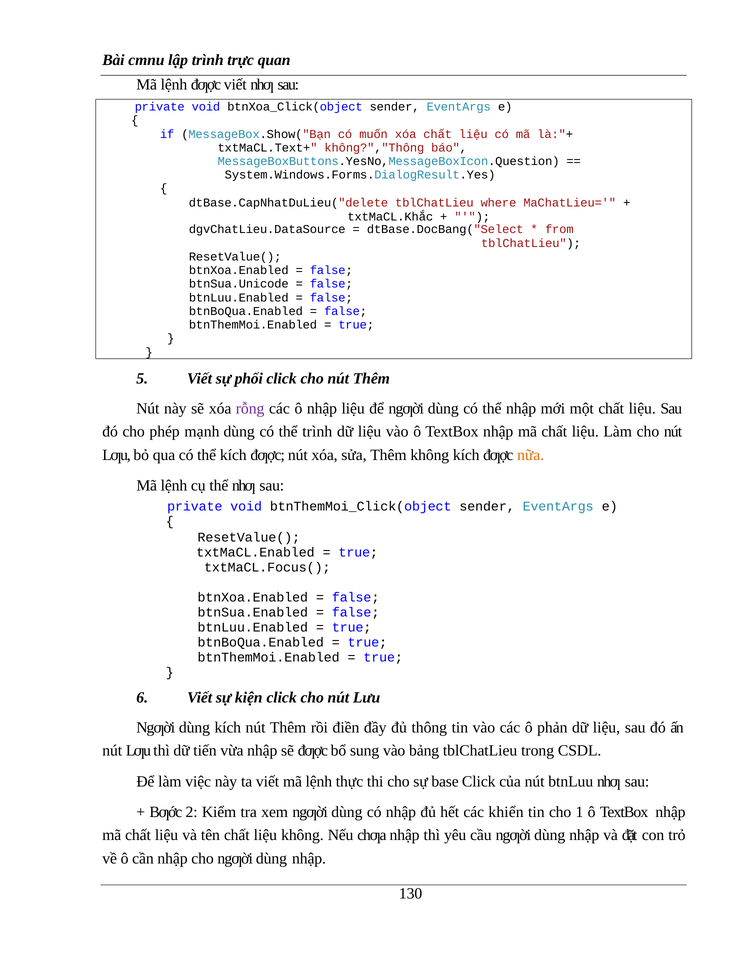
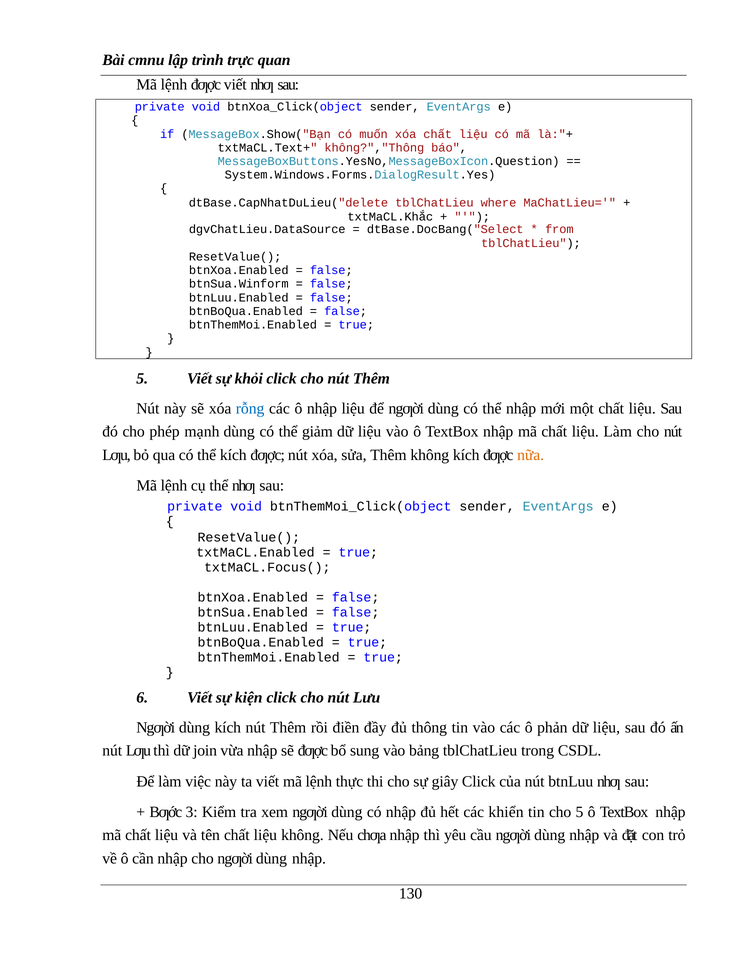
btnSua.Unicode: btnSua.Unicode -> btnSua.Winform
phối: phối -> khỏi
rỗng colour: purple -> blue
thể trình: trình -> giảm
tiến: tiến -> join
base: base -> giây
2: 2 -> 3
cho 1: 1 -> 5
